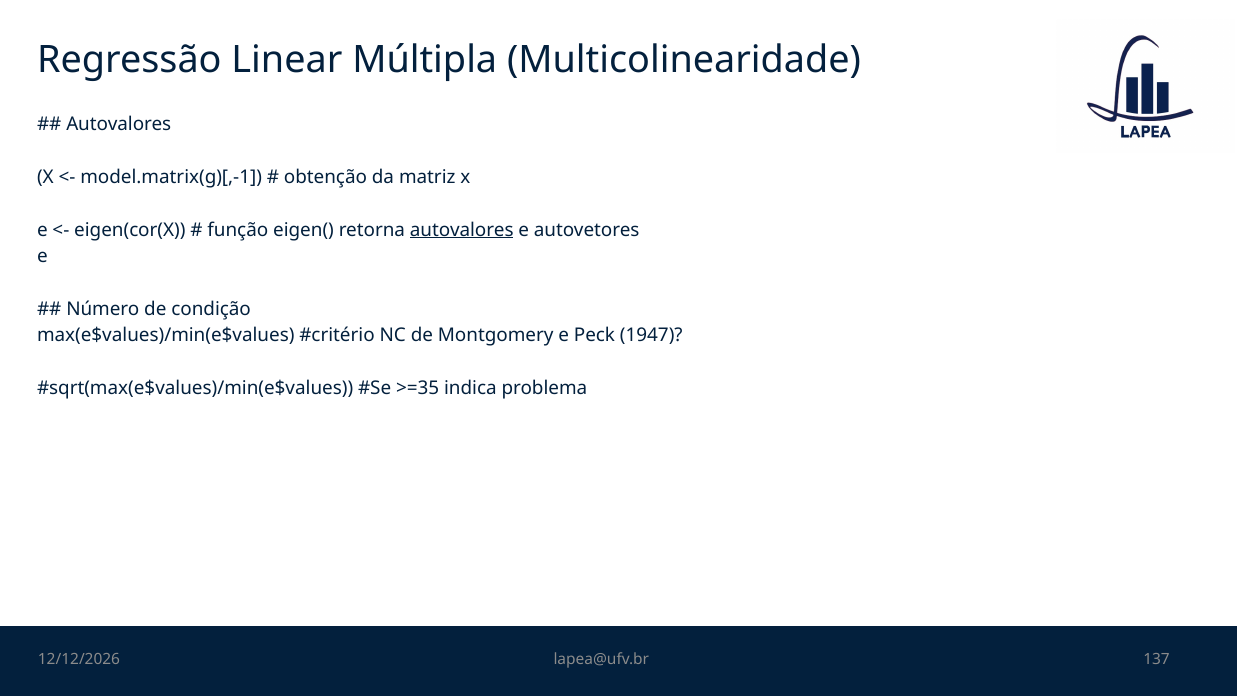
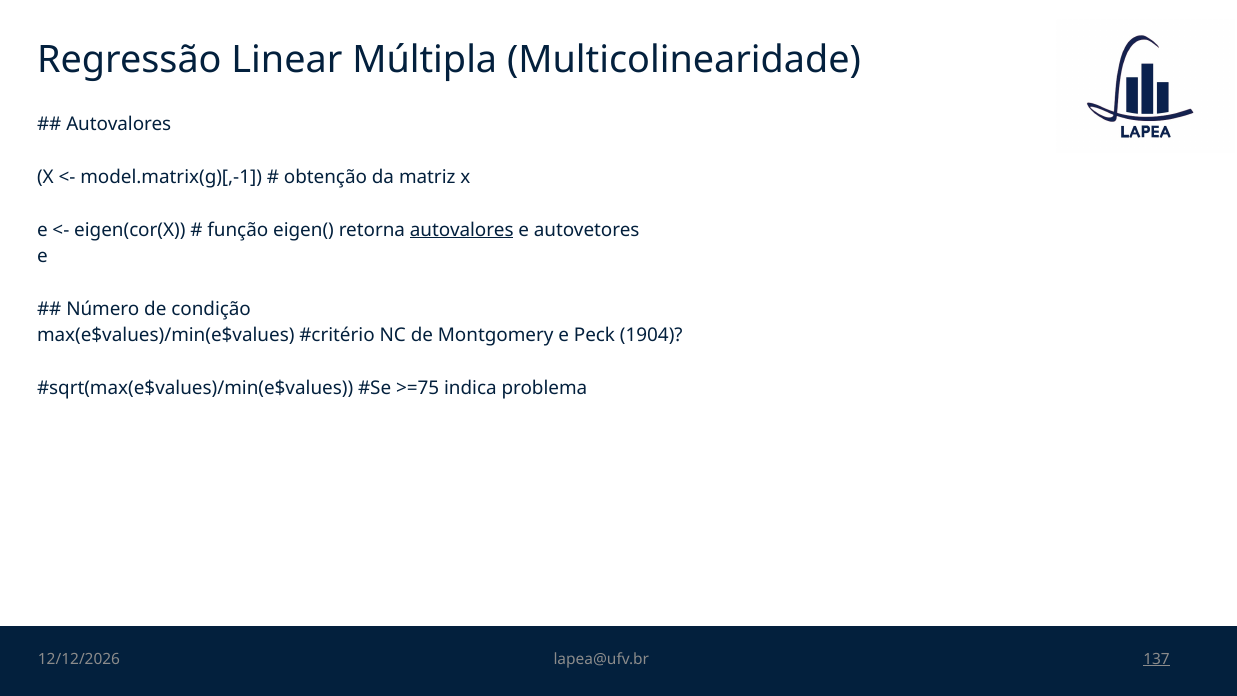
1947: 1947 -> 1904
>=35: >=35 -> >=75
137 underline: none -> present
